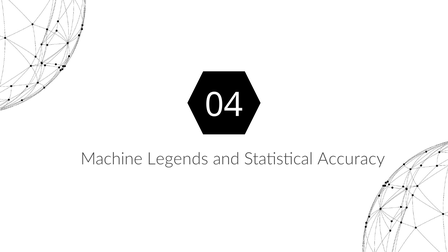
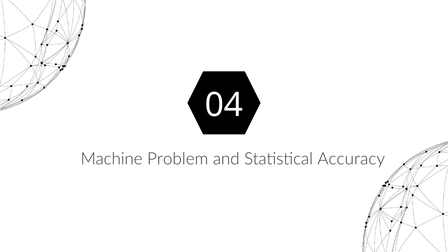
Legends: Legends -> Problem
